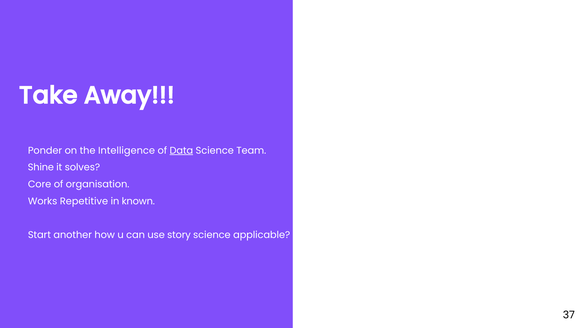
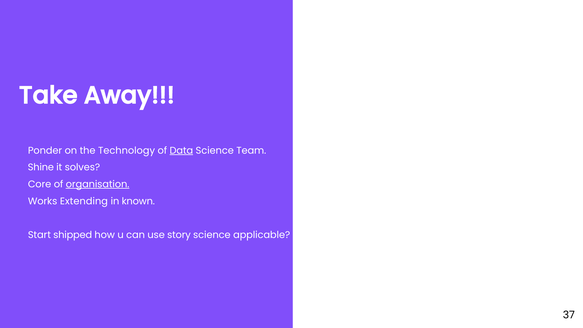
Intelligence: Intelligence -> Technology
organisation underline: none -> present
Repetitive: Repetitive -> Extending
another: another -> shipped
